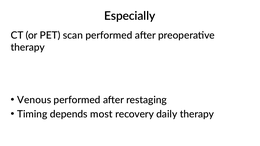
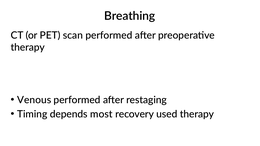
Especially: Especially -> Breathing
daily: daily -> used
